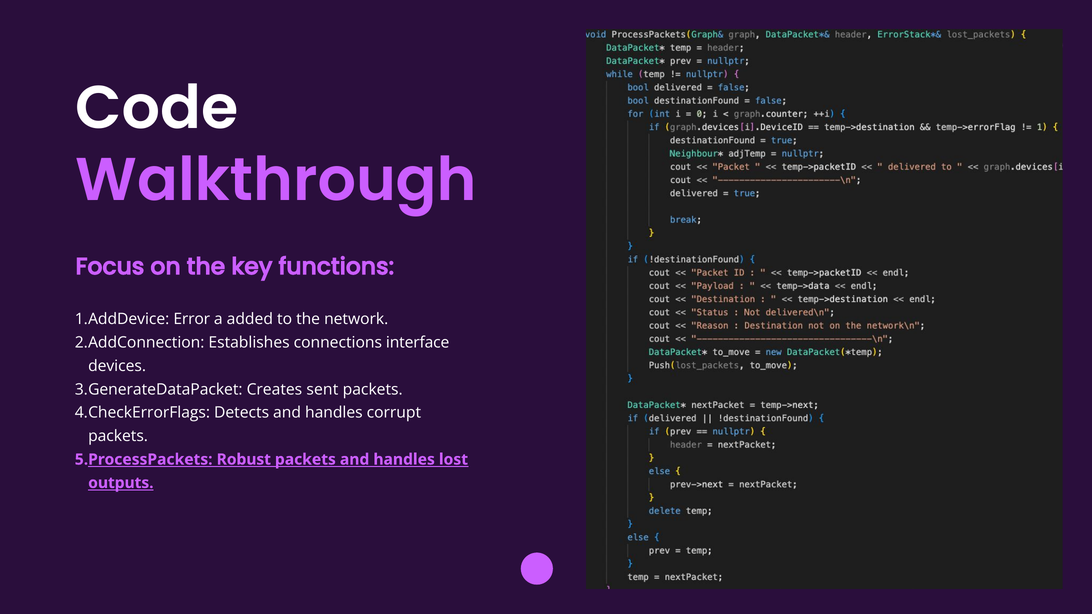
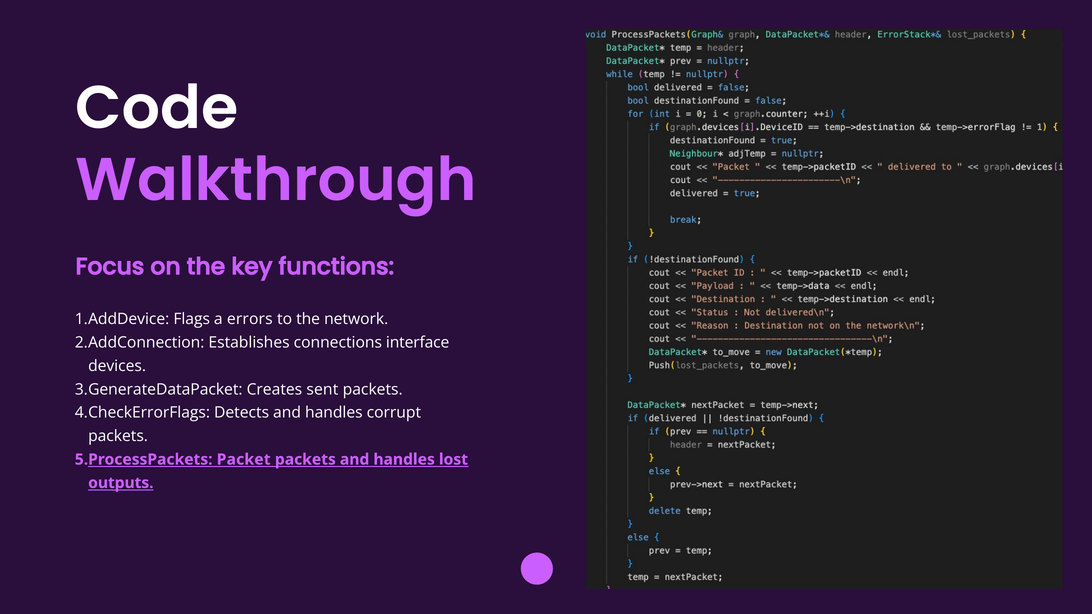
Error: Error -> Flags
added: added -> errors
Robust: Robust -> Packet
